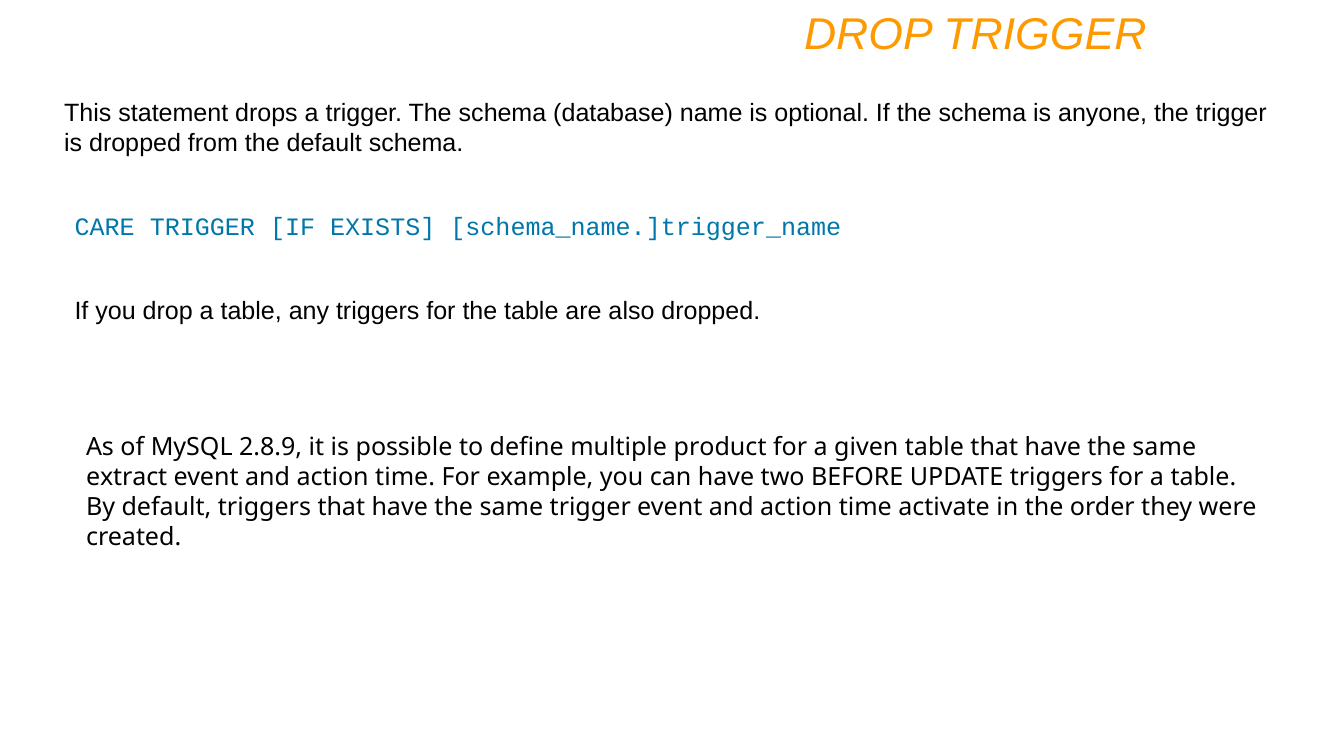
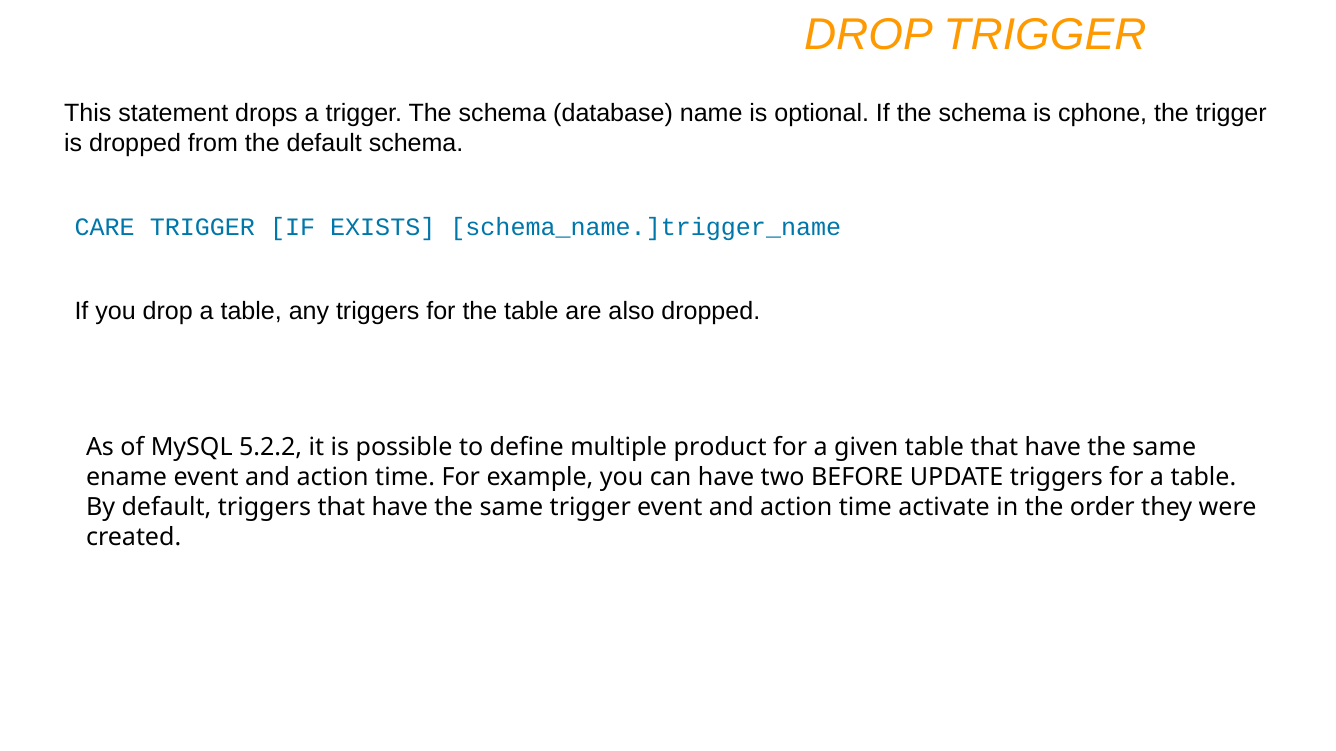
anyone: anyone -> cphone
2.8.9: 2.8.9 -> 5.2.2
extract: extract -> ename
